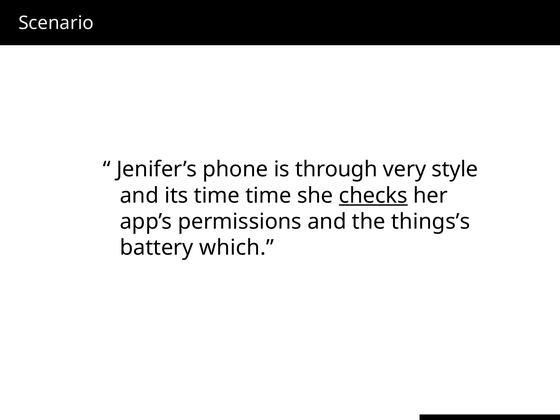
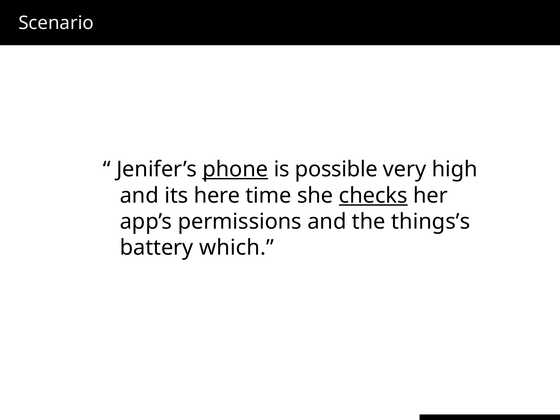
phone underline: none -> present
through: through -> possible
style: style -> high
its time: time -> here
